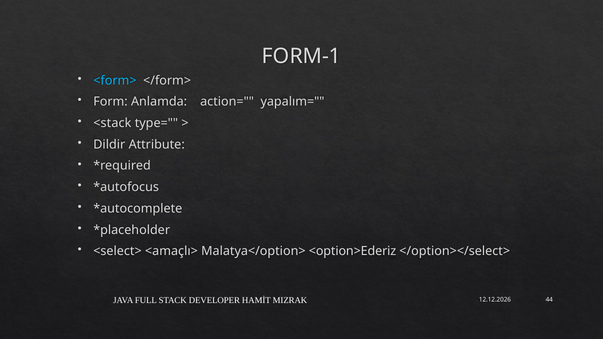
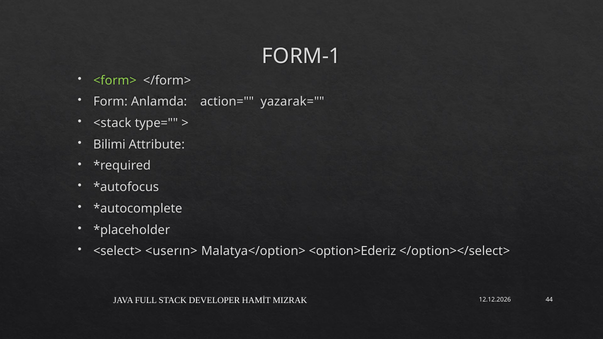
<form> colour: light blue -> light green
yapalım=: yapalım= -> yazarak=
Dildir: Dildir -> Bilimi
<amaçlı>: <amaçlı> -> <userın>
